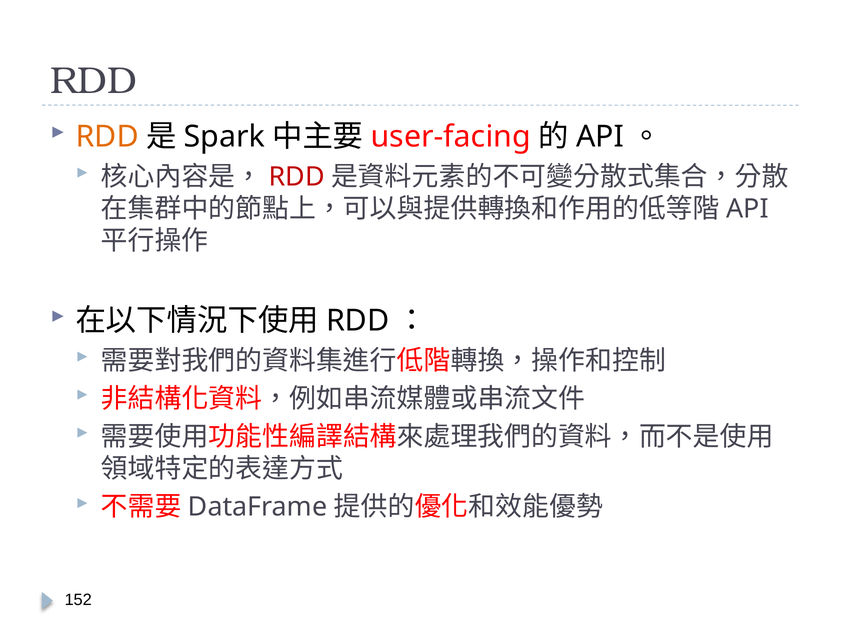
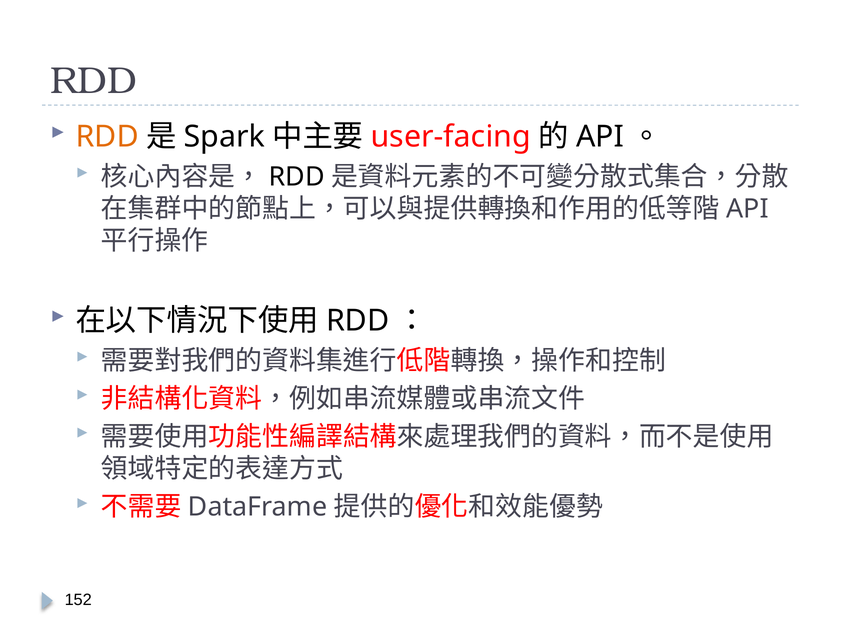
RDD at (297, 177) colour: red -> black
